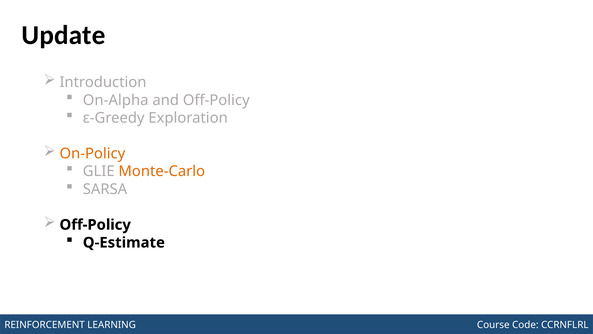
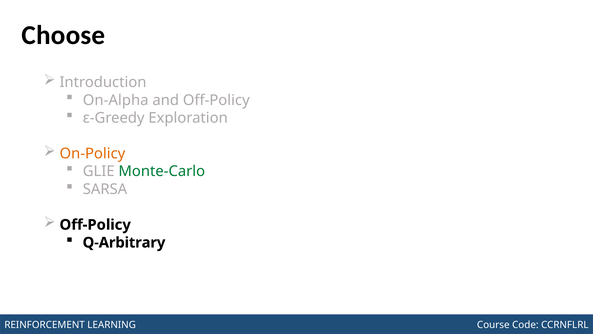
Update: Update -> Choose
Monte-Carlo colour: orange -> green
Q-Estimate: Q-Estimate -> Q-Arbitrary
